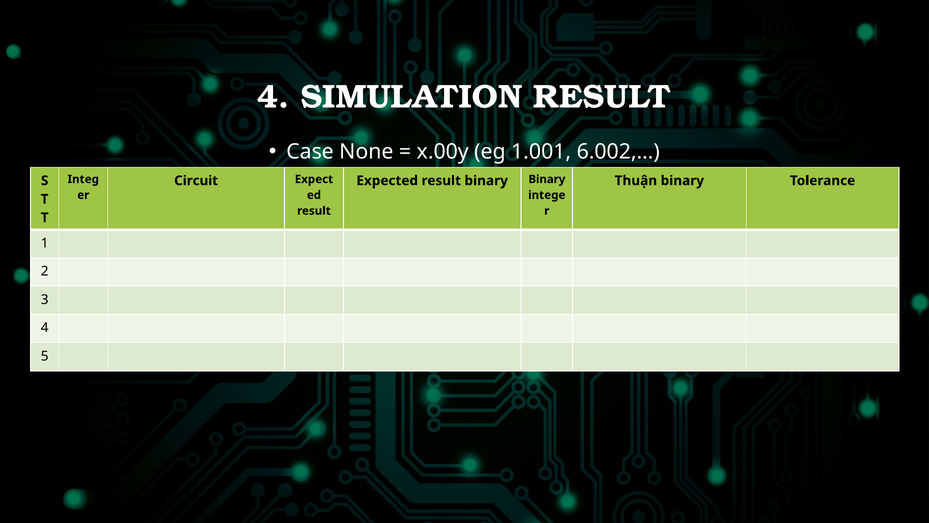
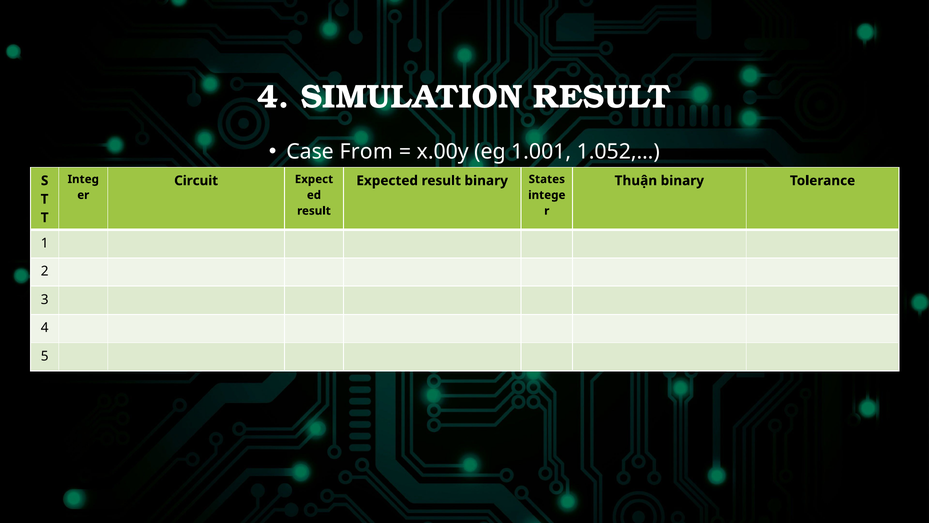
None: None -> From
6.002,…: 6.002,… -> 1.052,…
binary Binary: Binary -> States
